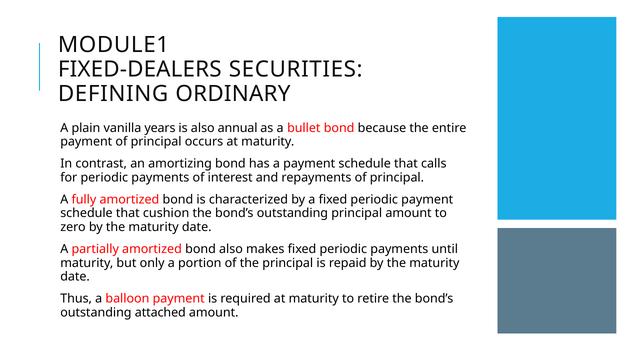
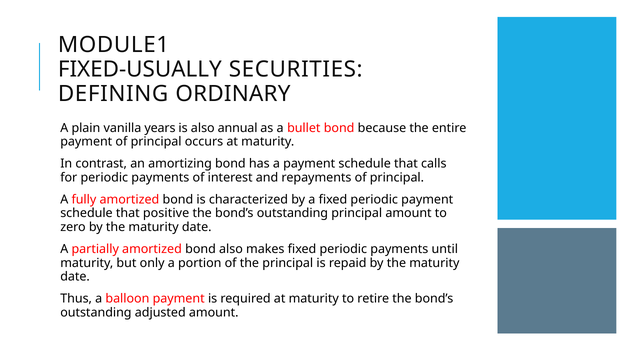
FIXED-DEALERS: FIXED-DEALERS -> FIXED-USUALLY
cushion: cushion -> positive
attached: attached -> adjusted
